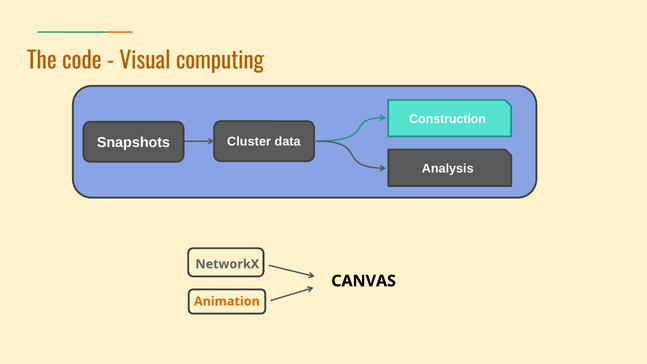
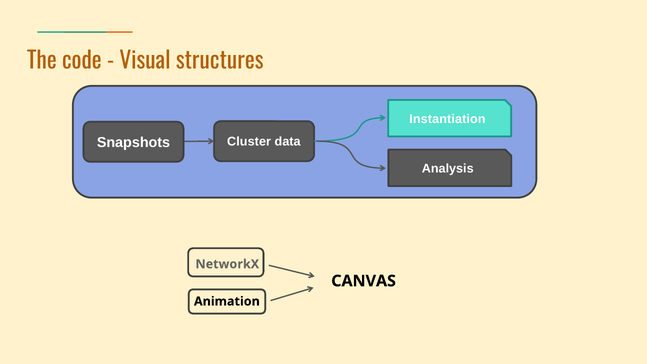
computing: computing -> structures
Construction: Construction -> Instantiation
Animation colour: orange -> black
